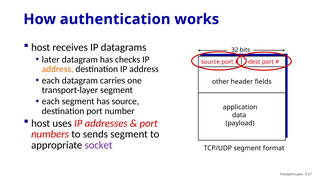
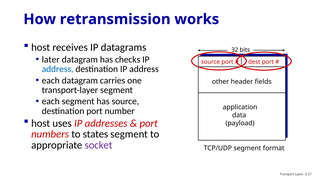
authentication: authentication -> retransmission
address at (58, 69) colour: orange -> blue
sends: sends -> states
